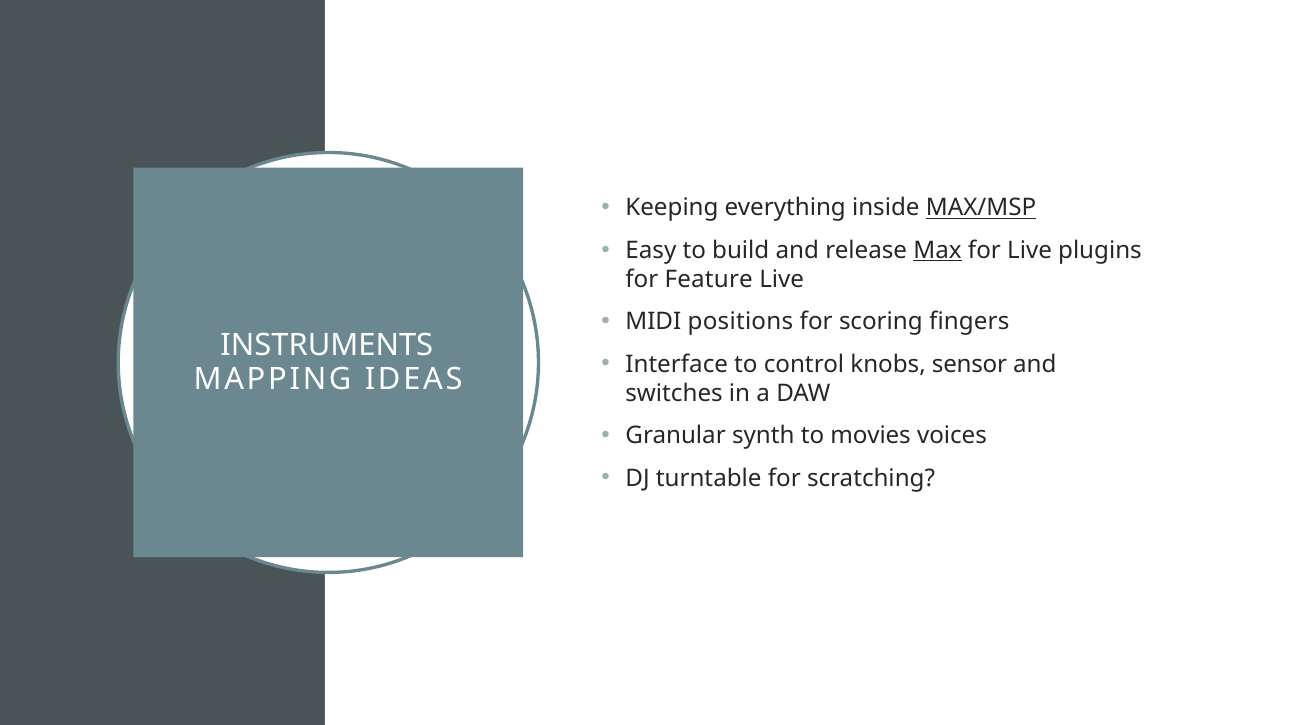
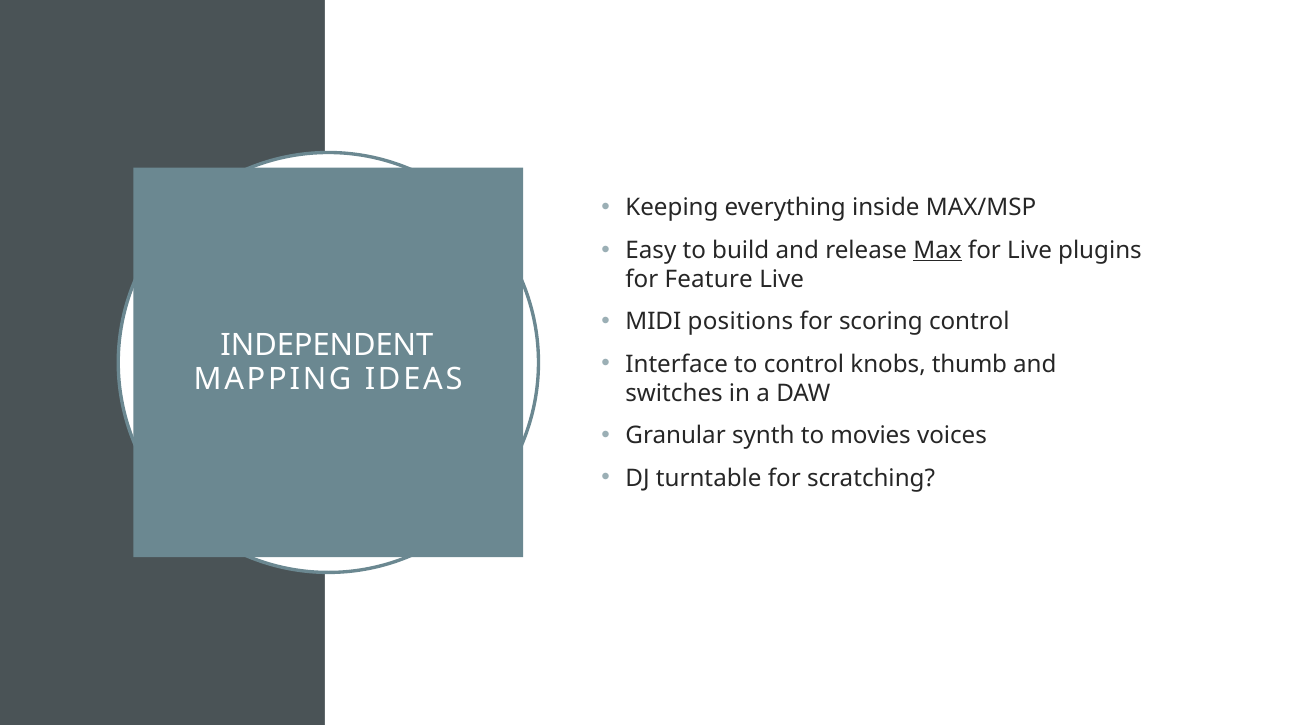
MAX/MSP underline: present -> none
scoring fingers: fingers -> control
INSTRUMENTS: INSTRUMENTS -> INDEPENDENT
sensor: sensor -> thumb
